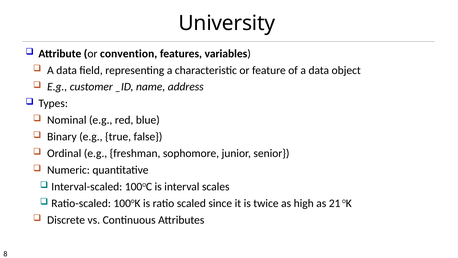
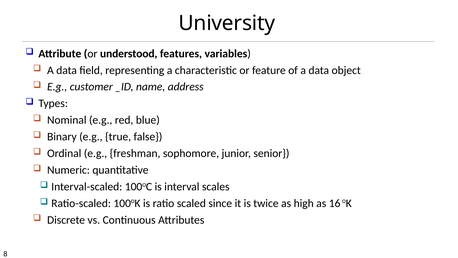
convention: convention -> understood
21: 21 -> 16
